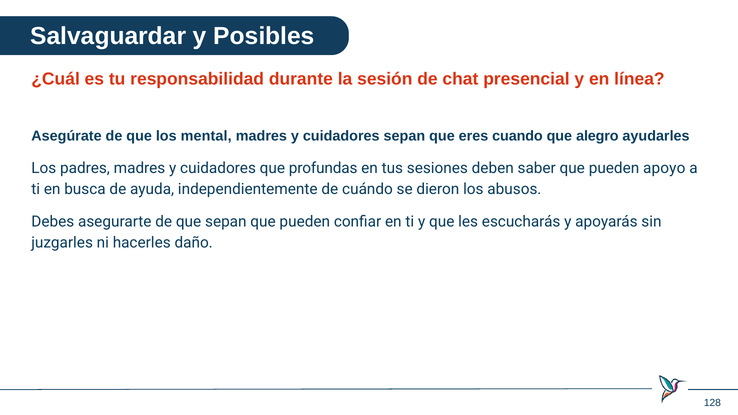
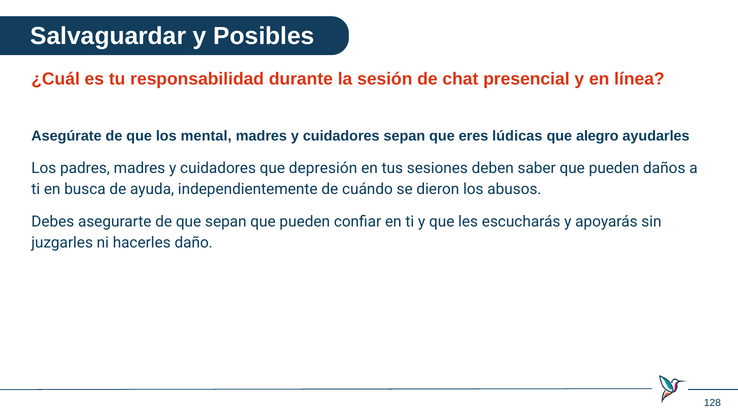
cuando: cuando -> lúdicas
profundas: profundas -> depresión
apoyo: apoyo -> daños
